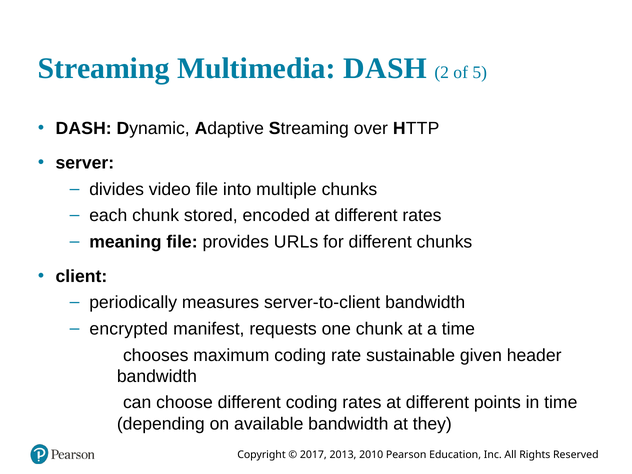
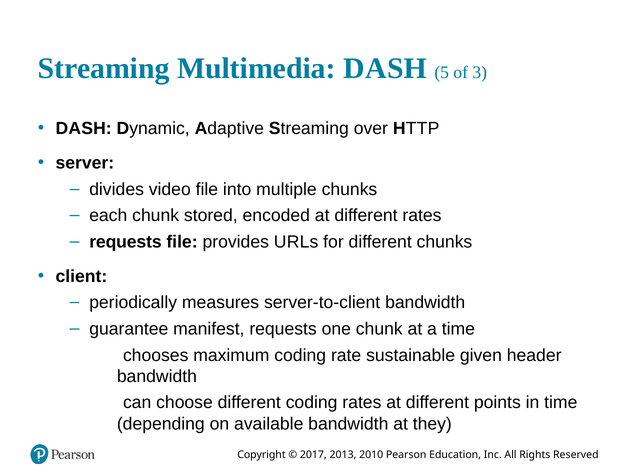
2: 2 -> 5
5: 5 -> 3
meaning at (125, 242): meaning -> requests
encrypted: encrypted -> guarantee
